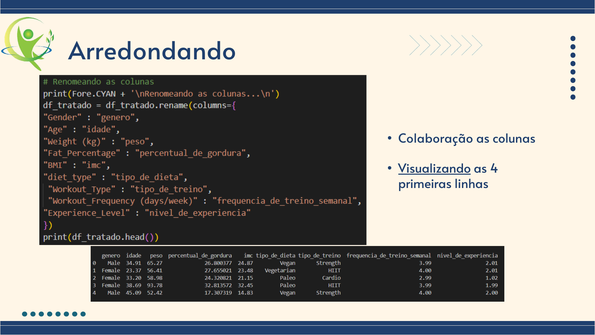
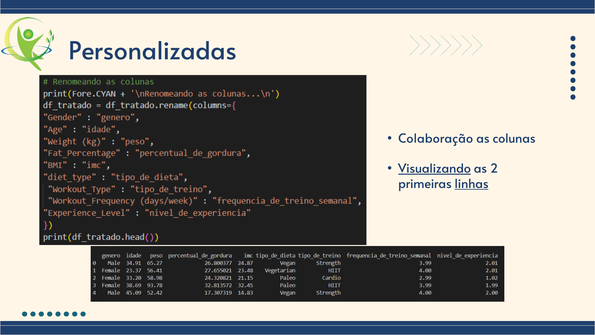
Arredondando: Arredondando -> Personalizadas
4: 4 -> 2
linhas underline: none -> present
